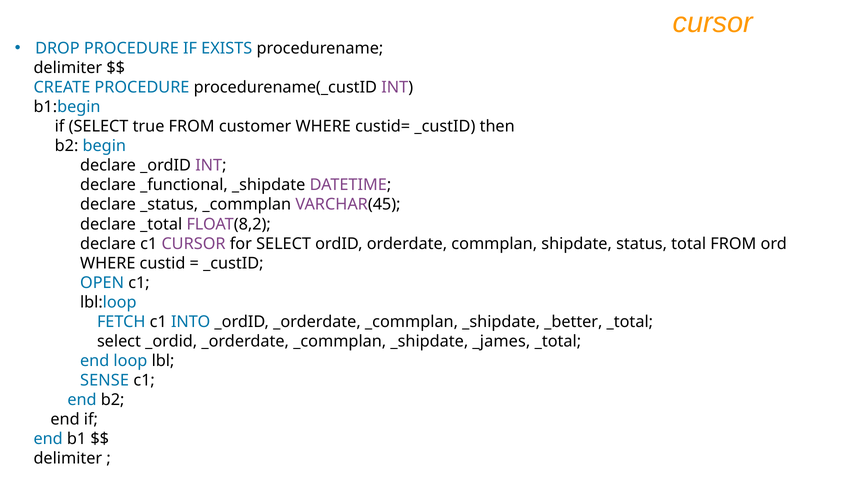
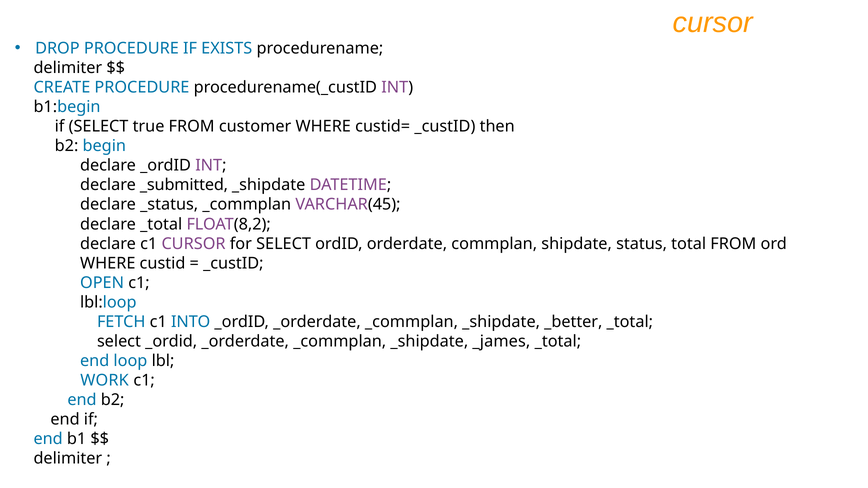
_functional: _functional -> _submitted
SENSE: SENSE -> WORK
